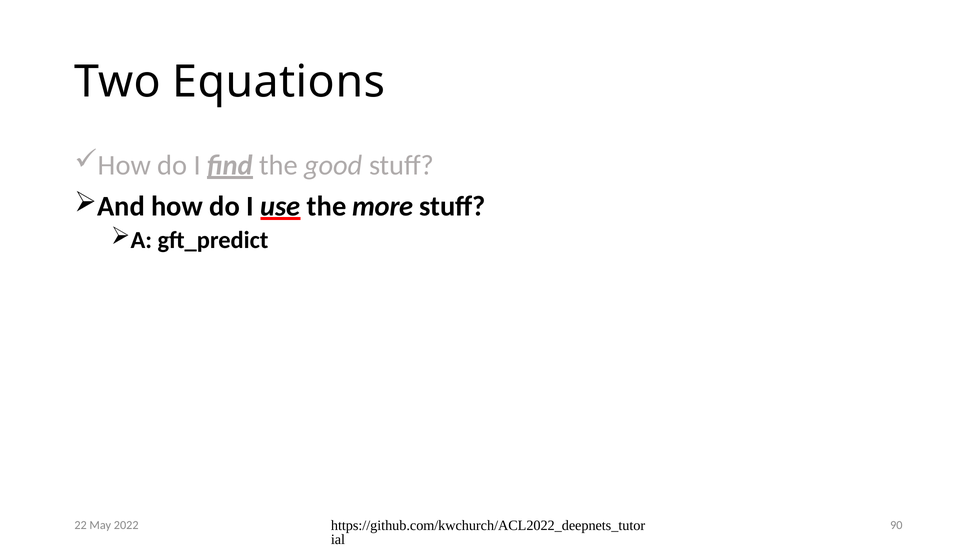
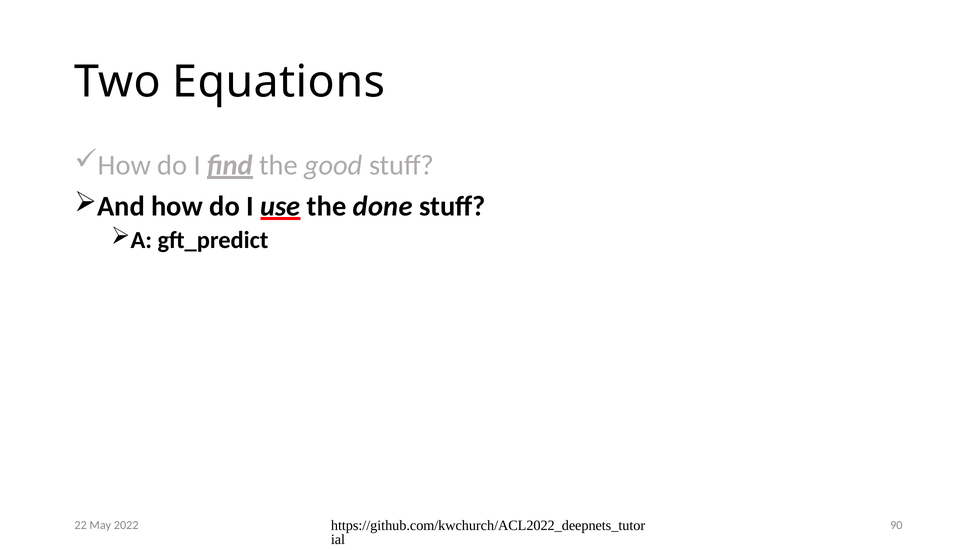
more: more -> done
